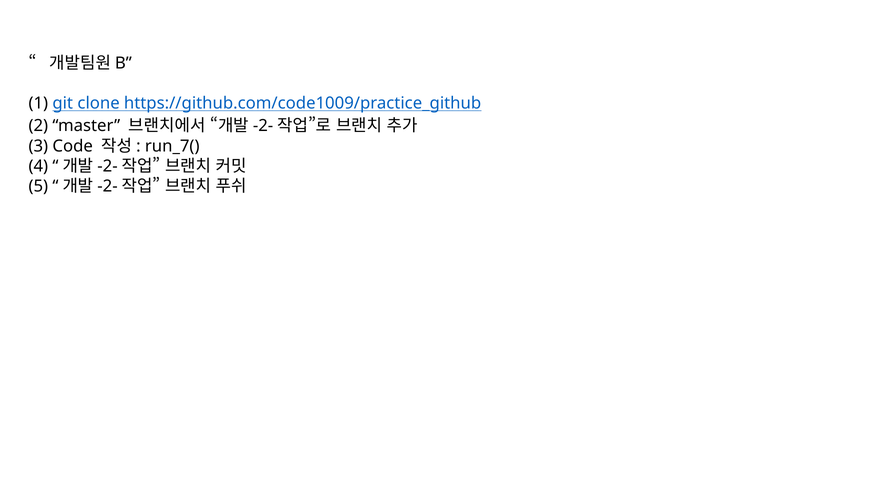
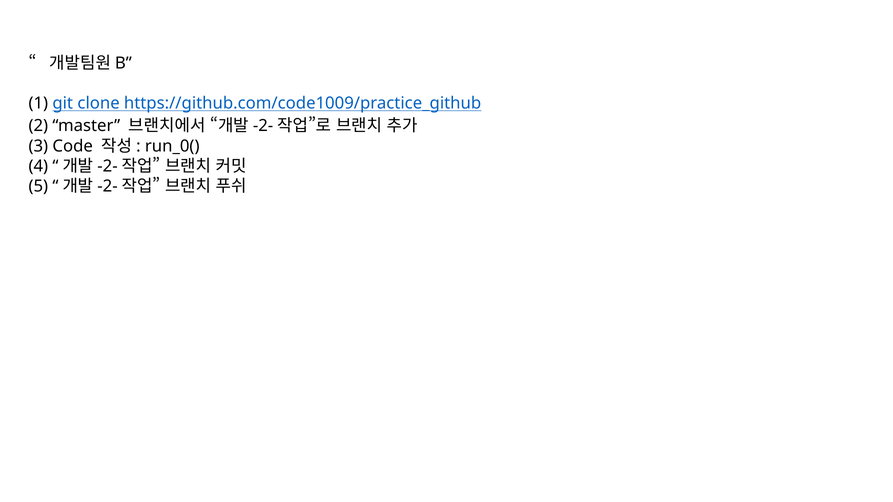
run_7(: run_7( -> run_0(
